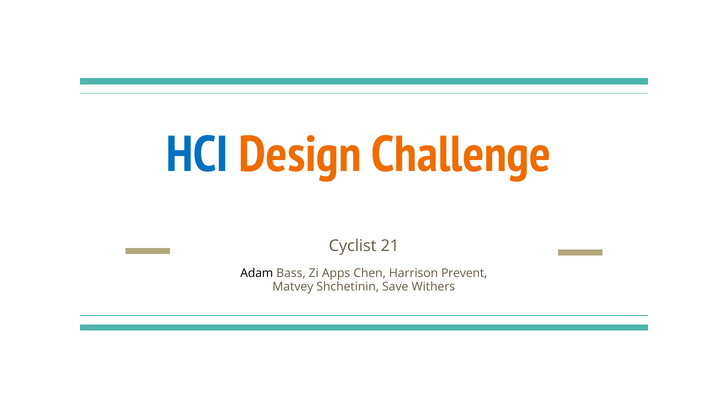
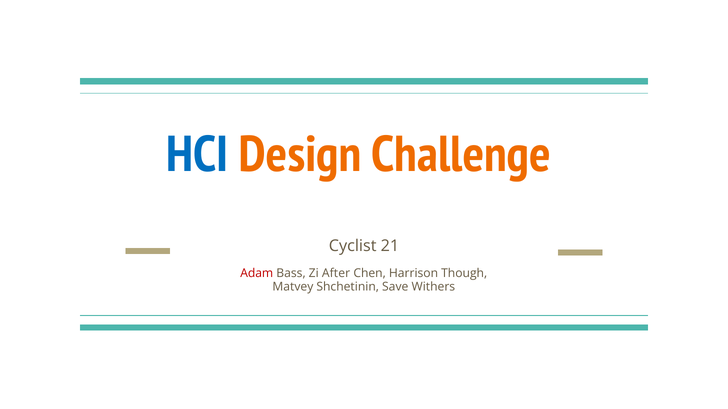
Adam colour: black -> red
Apps: Apps -> After
Prevent: Prevent -> Though
